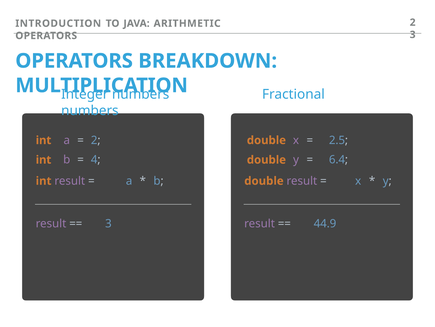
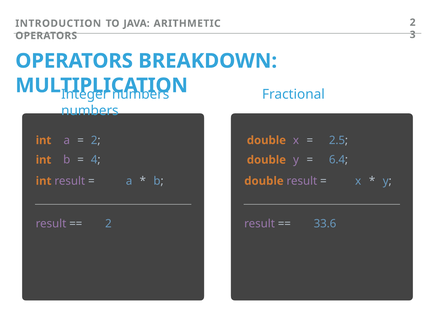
3 at (108, 223): 3 -> 2
44.9: 44.9 -> 33.6
